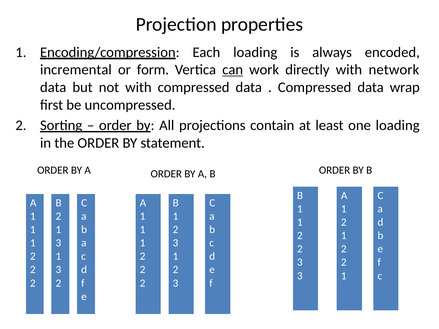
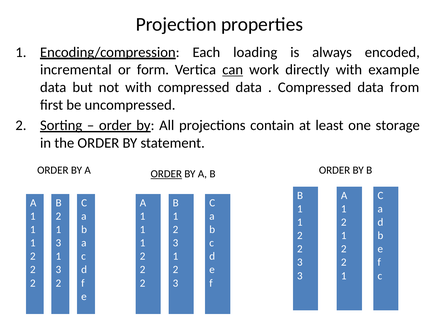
network: network -> example
wrap: wrap -> from
one loading: loading -> storage
ORDER at (166, 174) underline: none -> present
